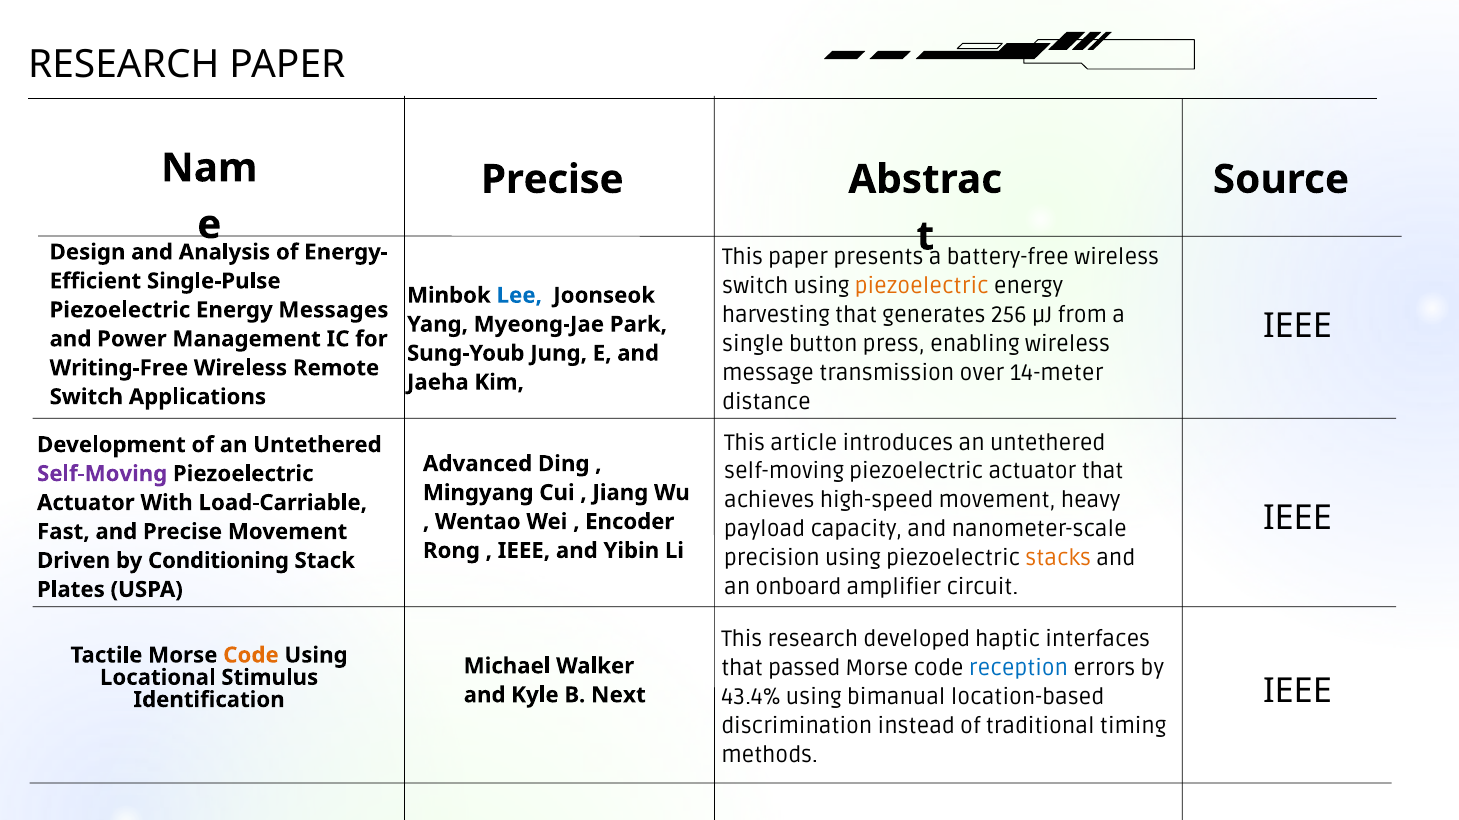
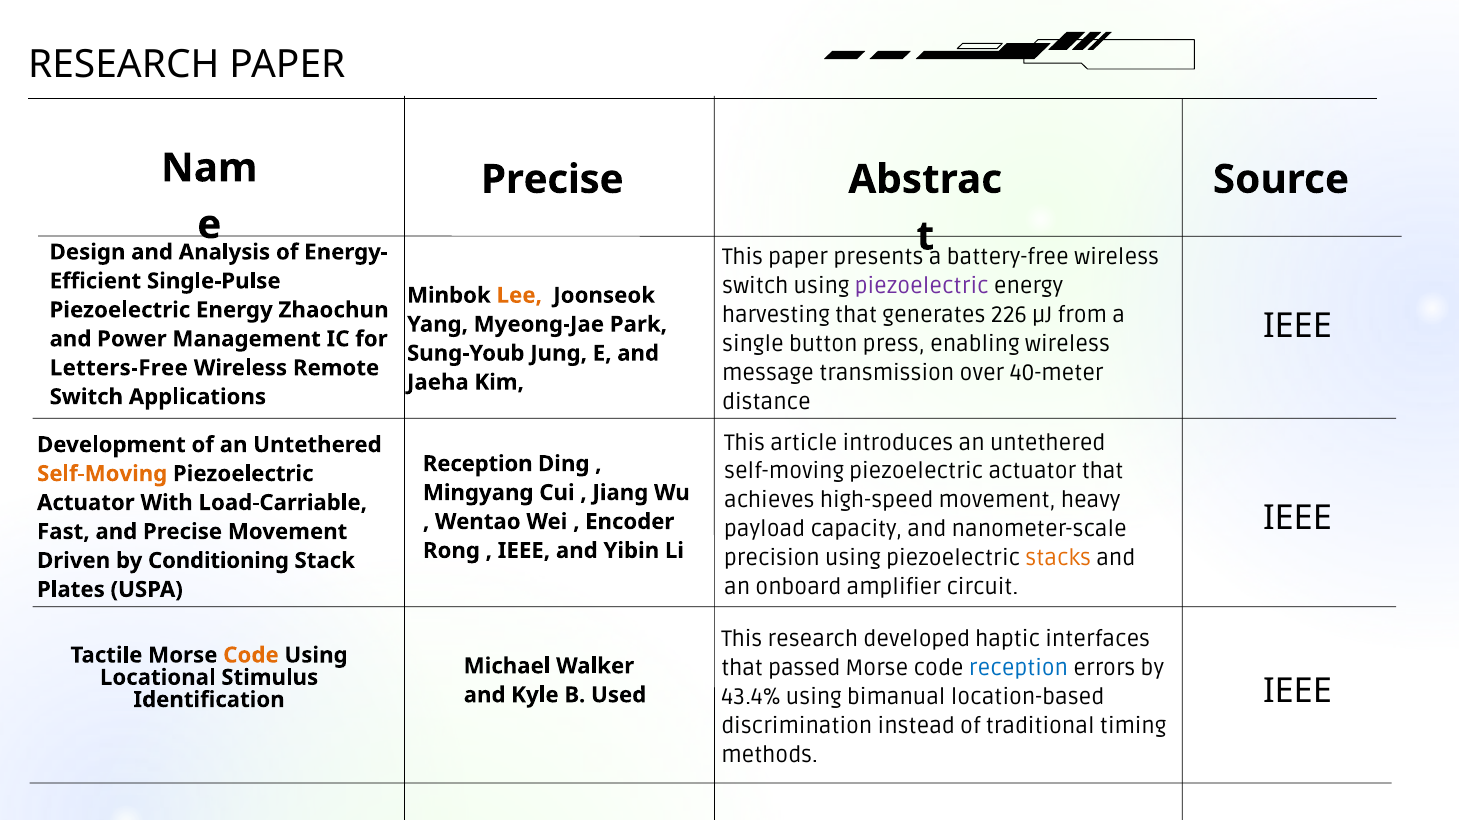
piezoelectric at (922, 287) colour: orange -> purple
Lee colour: blue -> orange
Messages: Messages -> Zhaochun
256: 256 -> 226
Writing-Free: Writing-Free -> Letters-Free
14-meter: 14-meter -> 40-meter
Advanced at (478, 464): Advanced -> Reception
Self-Moving at (102, 474) colour: purple -> orange
Next: Next -> Used
